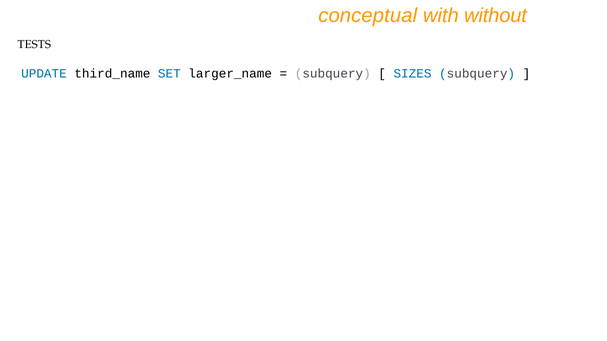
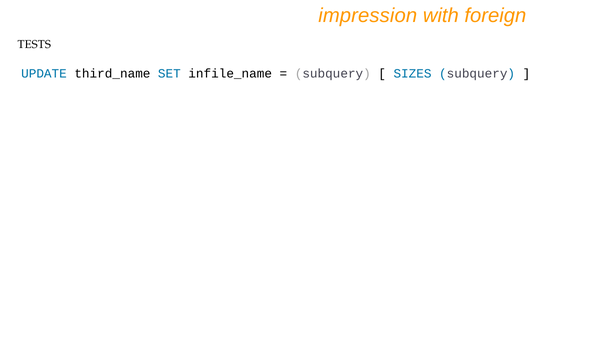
conceptual: conceptual -> impression
without: without -> foreign
larger_name: larger_name -> infile_name
